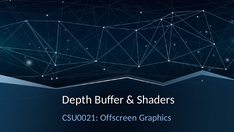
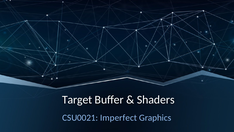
Depth: Depth -> Target
Offscreen: Offscreen -> Imperfect
